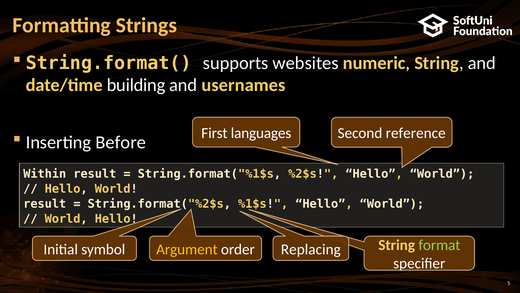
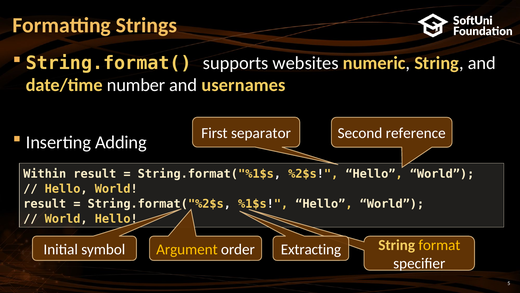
building: building -> number
languages: languages -> separator
Before: Before -> Adding
Replacing: Replacing -> Extracting
format colour: light green -> yellow
